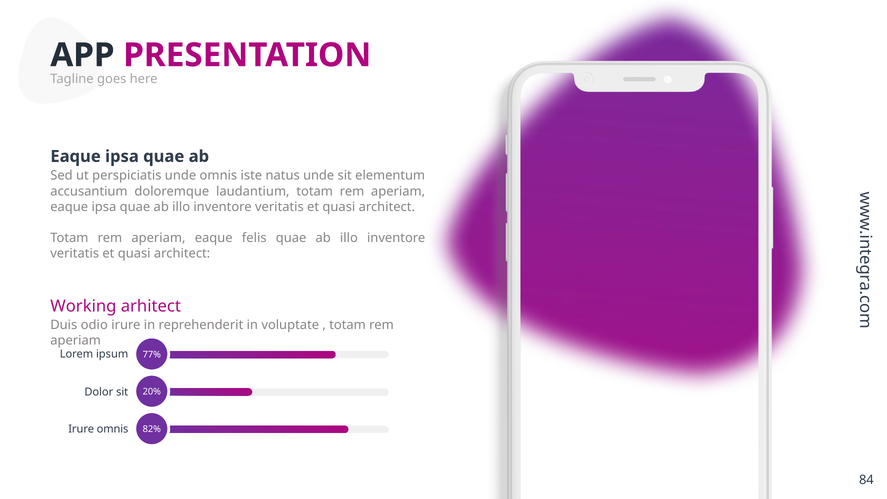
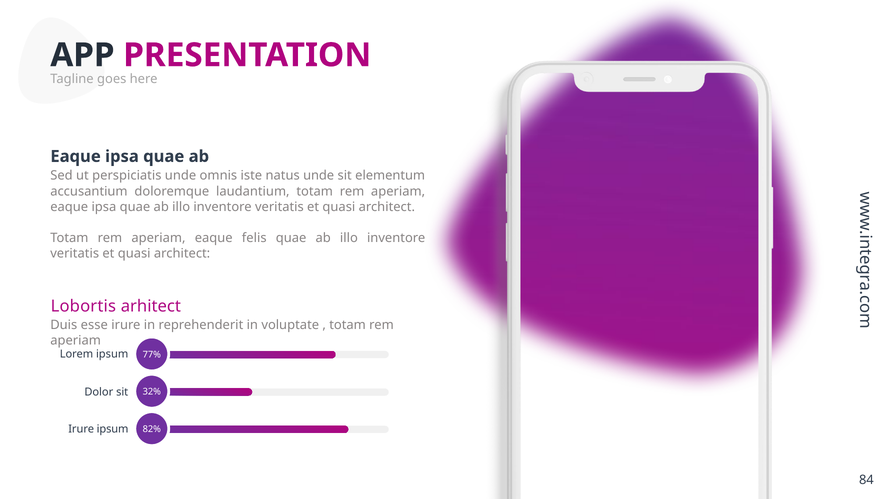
Working: Working -> Lobortis
odio: odio -> esse
20%: 20% -> 32%
Irure omnis: omnis -> ipsum
